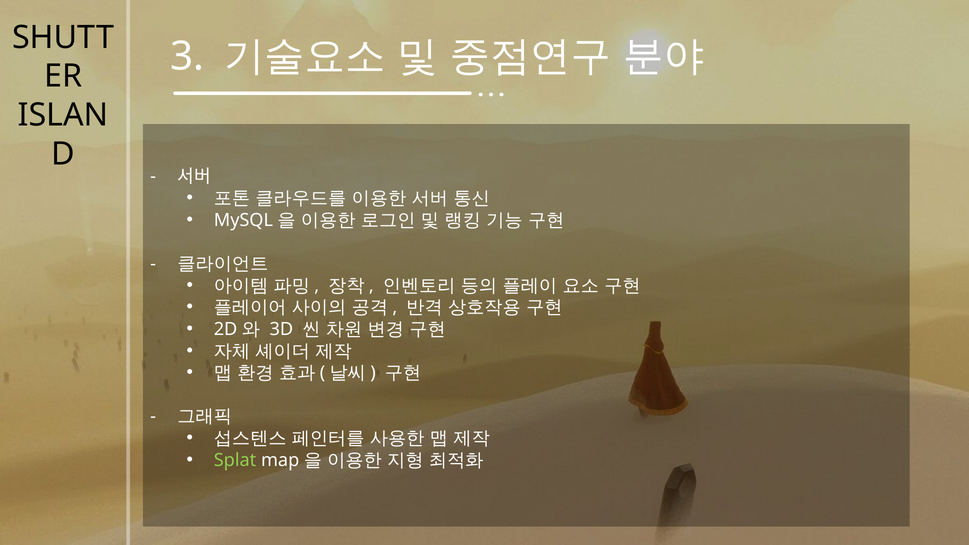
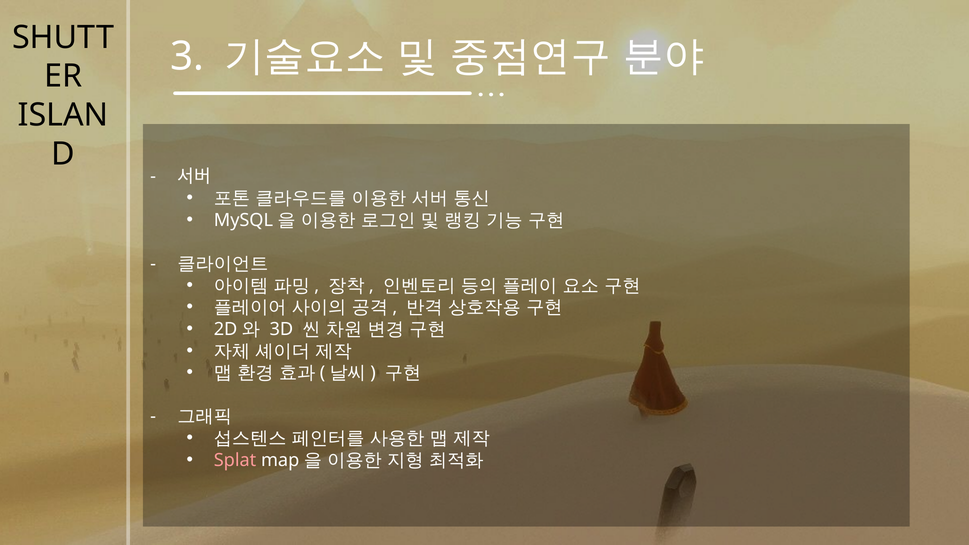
Splat colour: light green -> pink
